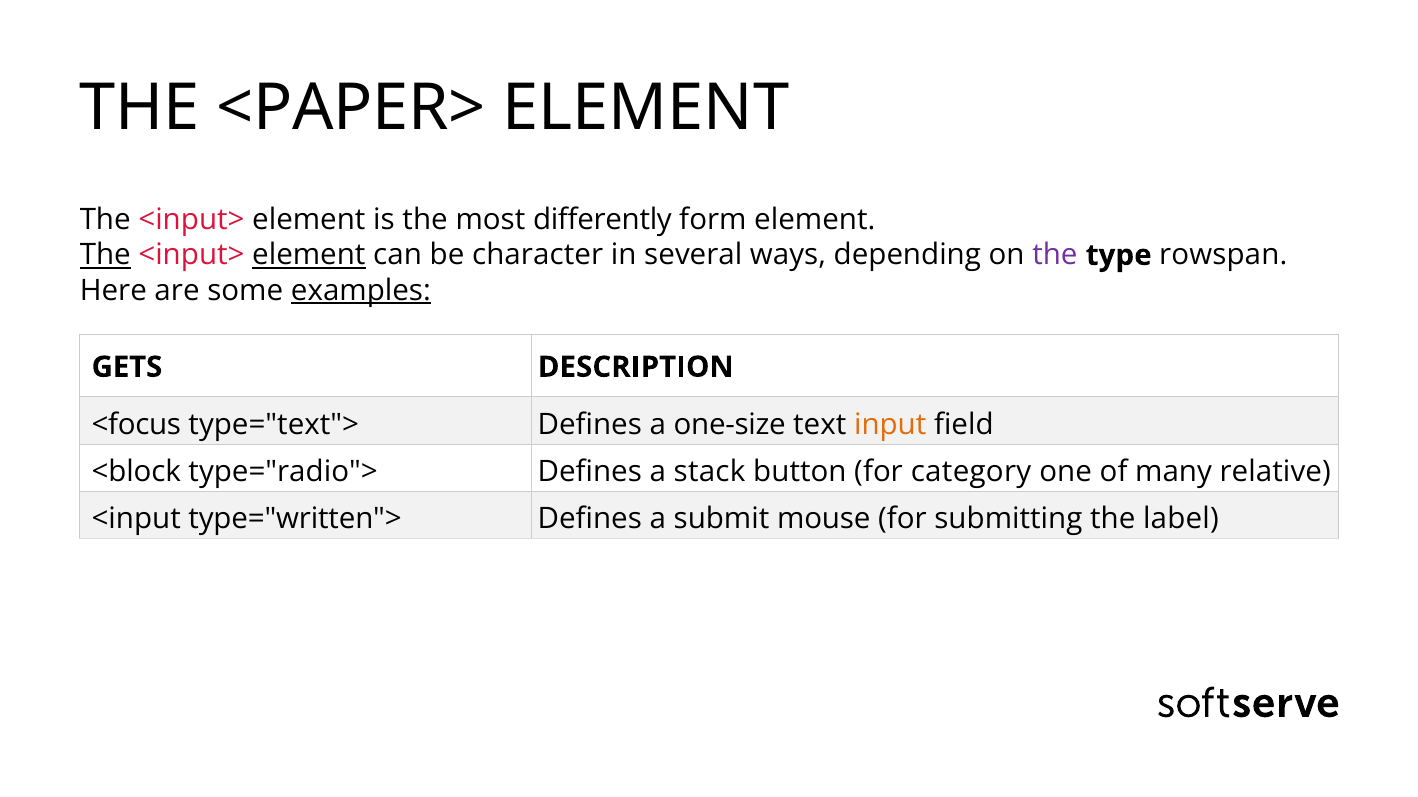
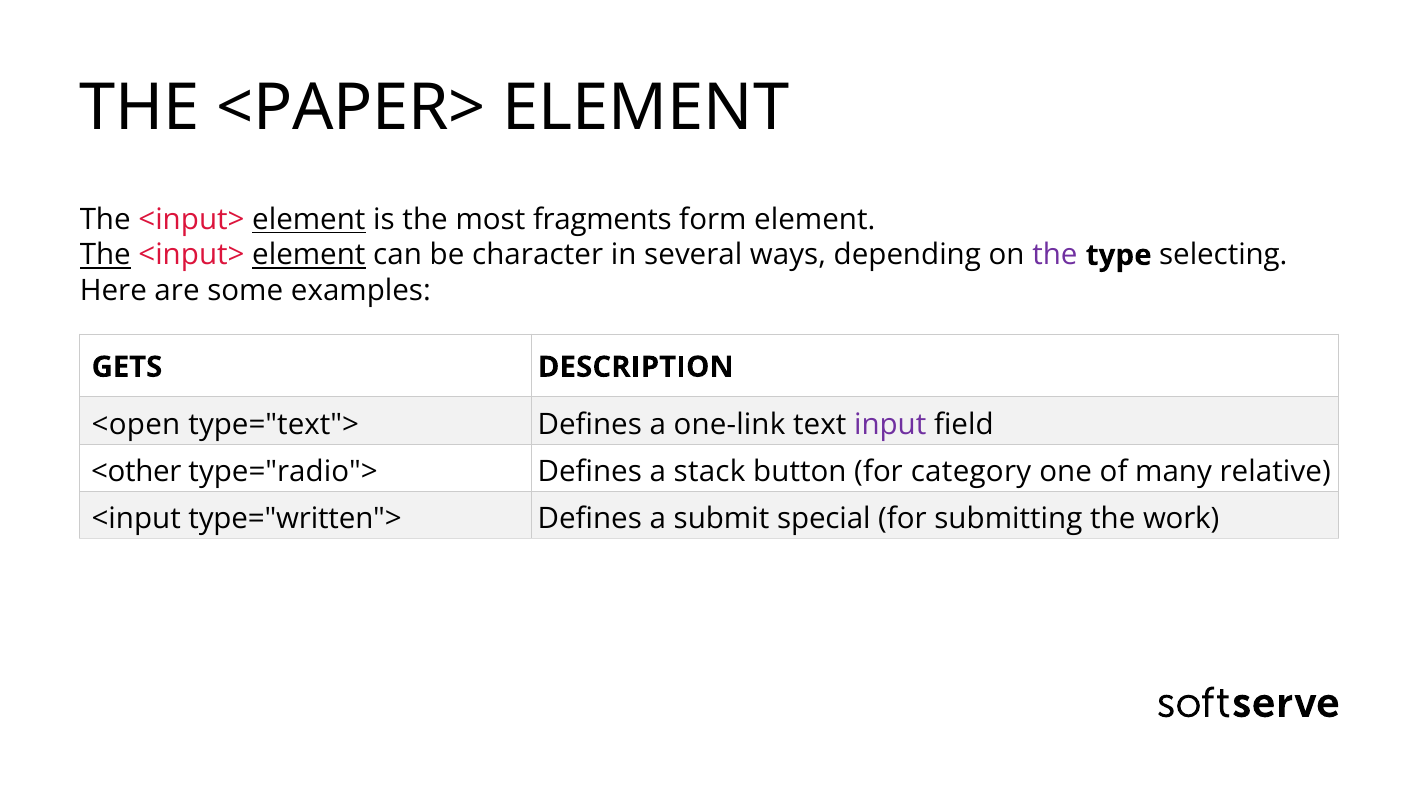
element at (309, 220) underline: none -> present
differently: differently -> fragments
rowspan: rowspan -> selecting
examples underline: present -> none
<focus: <focus -> <open
one-size: one-size -> one-link
input colour: orange -> purple
<block: <block -> <other
mouse: mouse -> special
label: label -> work
